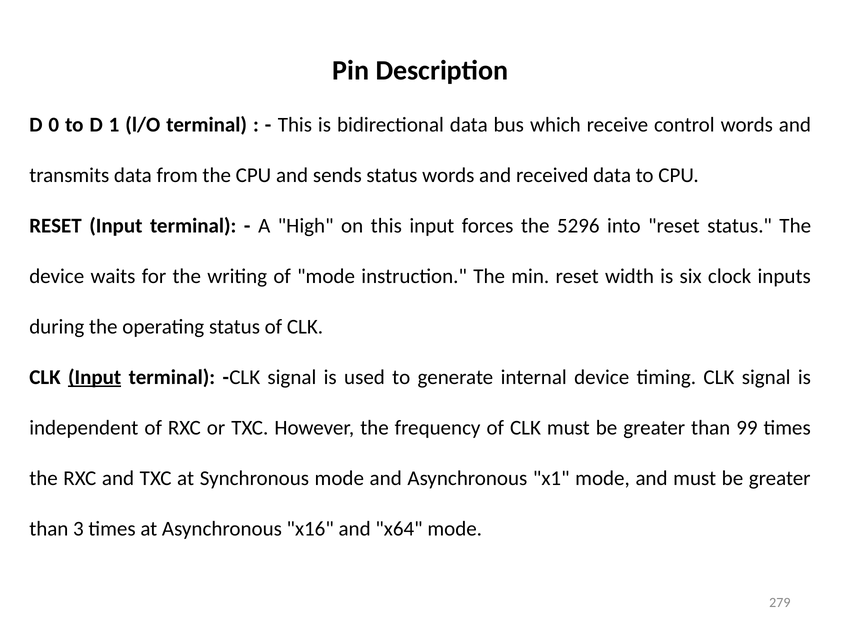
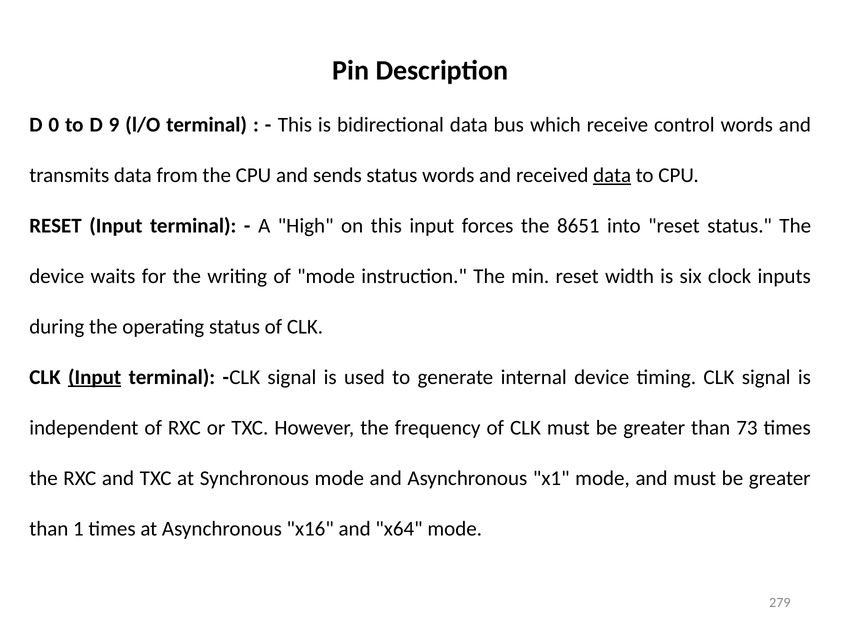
1: 1 -> 9
data at (612, 175) underline: none -> present
5296: 5296 -> 8651
99: 99 -> 73
3: 3 -> 1
